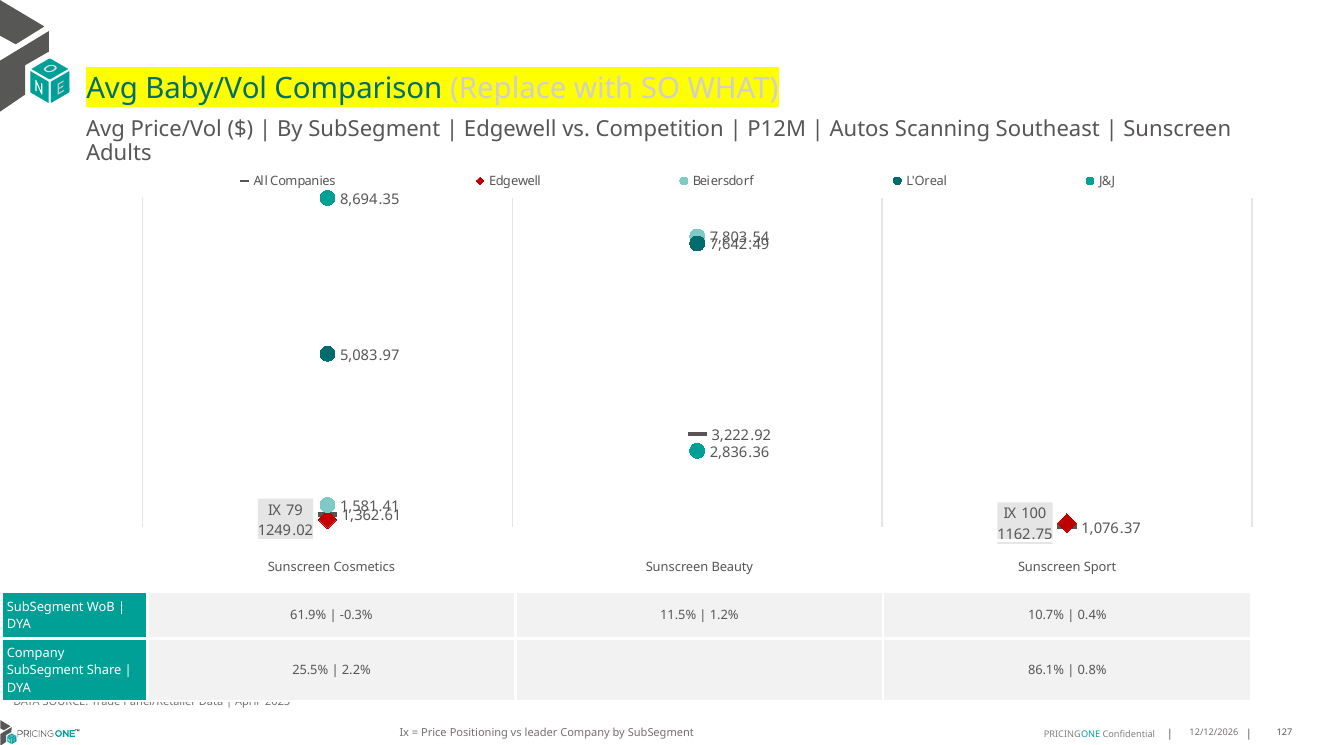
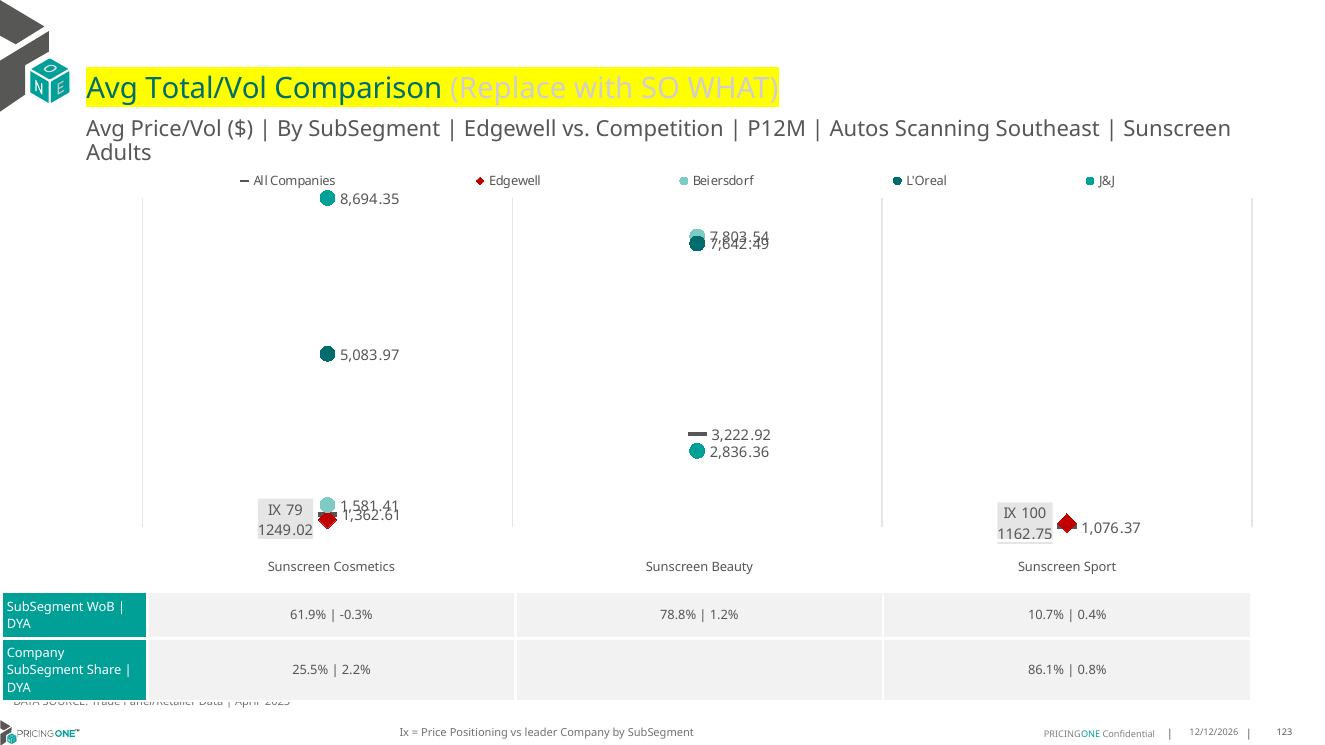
Baby/Vol: Baby/Vol -> Total/Vol
11.5%: 11.5% -> 78.8%
127: 127 -> 123
